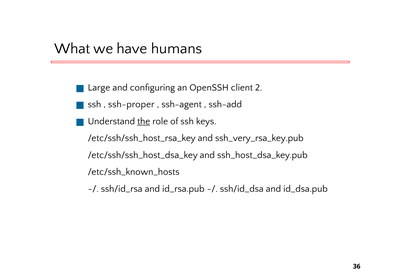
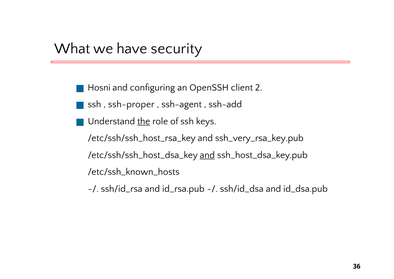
humans: humans -> security
Large: Large -> Hosni
and at (207, 155) underline: none -> present
